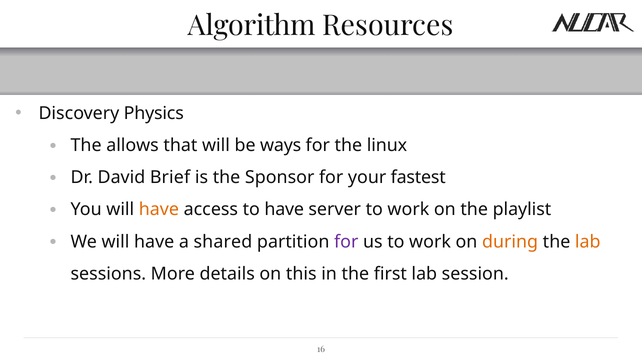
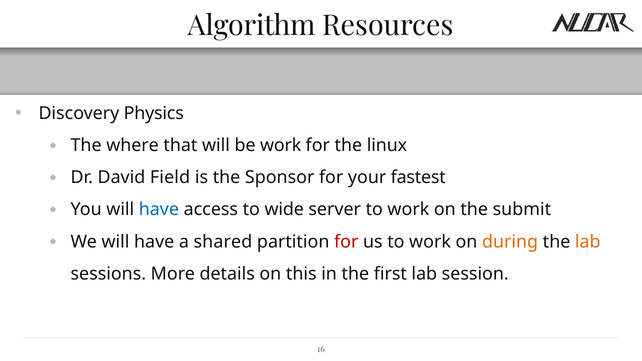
allows: allows -> where
be ways: ways -> work
Brief: Brief -> Field
have at (159, 210) colour: orange -> blue
to have: have -> wide
playlist: playlist -> submit
for at (346, 242) colour: purple -> red
